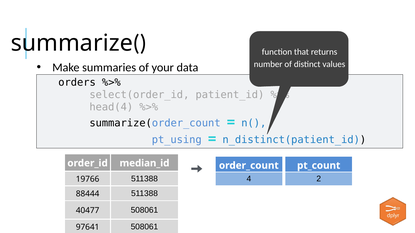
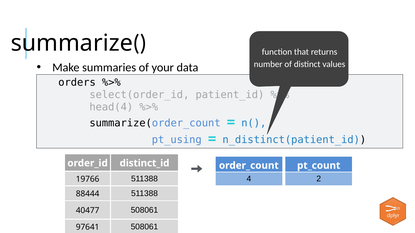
median_id: median_id -> distinct_id
